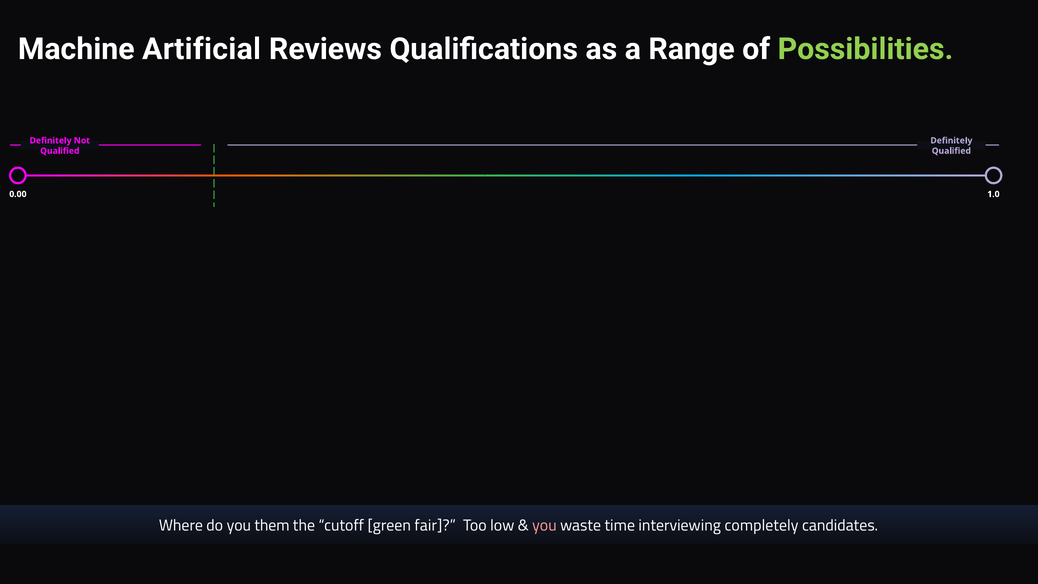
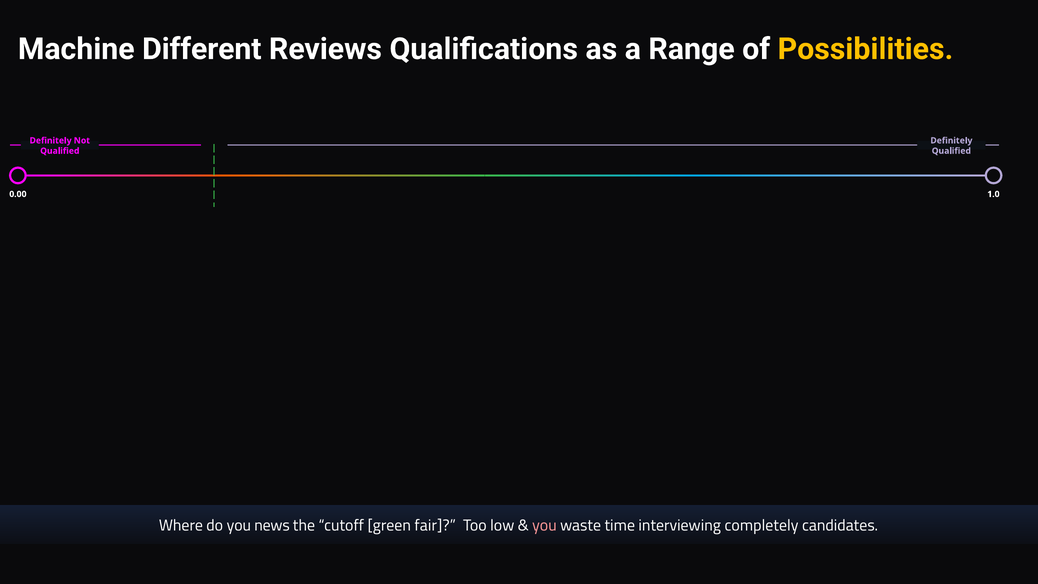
Artificial: Artificial -> Different
Possibilities colour: light green -> yellow
them: them -> news
